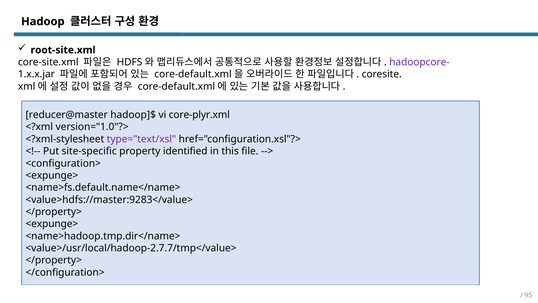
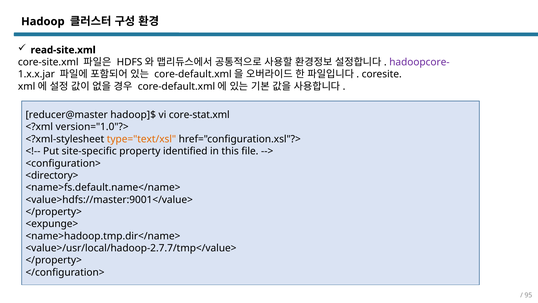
root-site.xml: root-site.xml -> read-site.xml
core-plyr.xml: core-plyr.xml -> core-stat.xml
type="text/xsl colour: purple -> orange
<expunge> at (52, 175): <expunge> -> <directory>
<value>hdfs://master:9283</value>: <value>hdfs://master:9283</value> -> <value>hdfs://master:9001</value>
